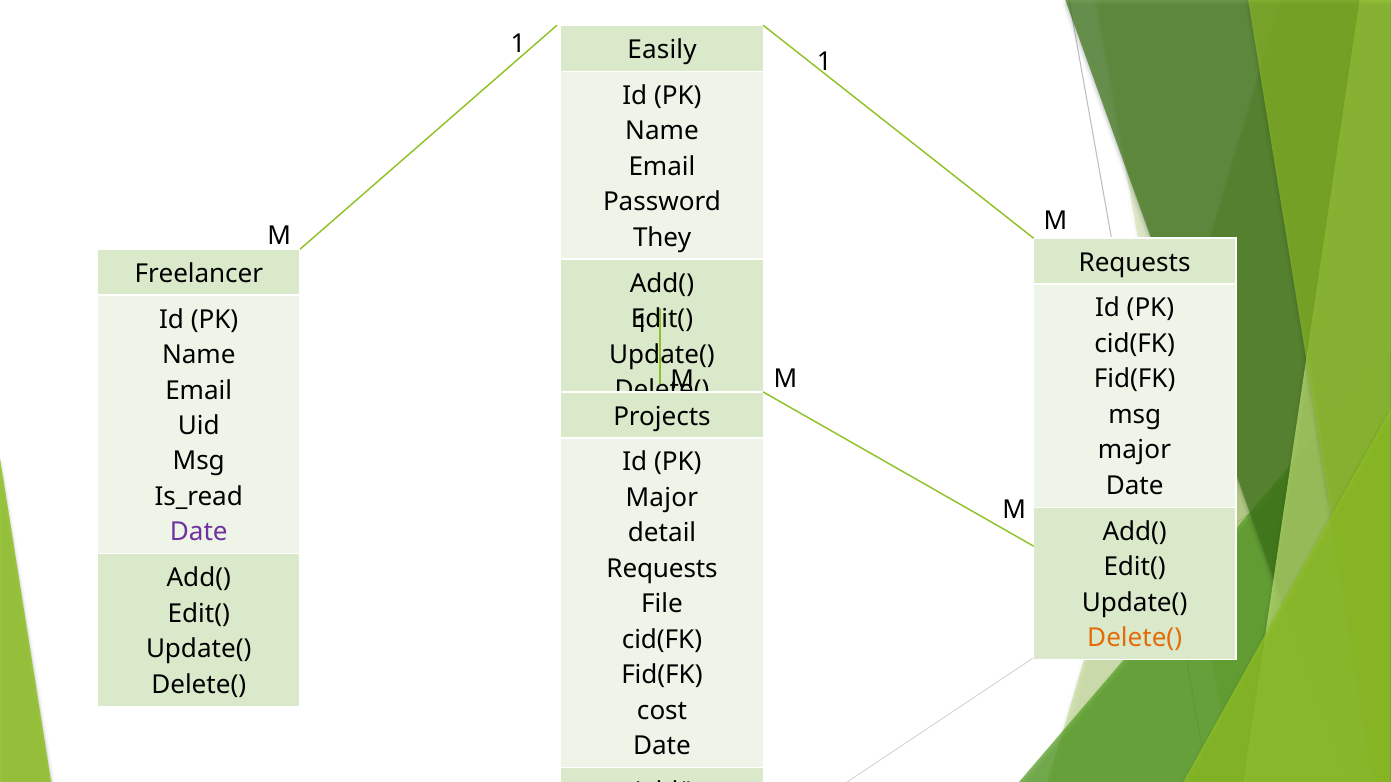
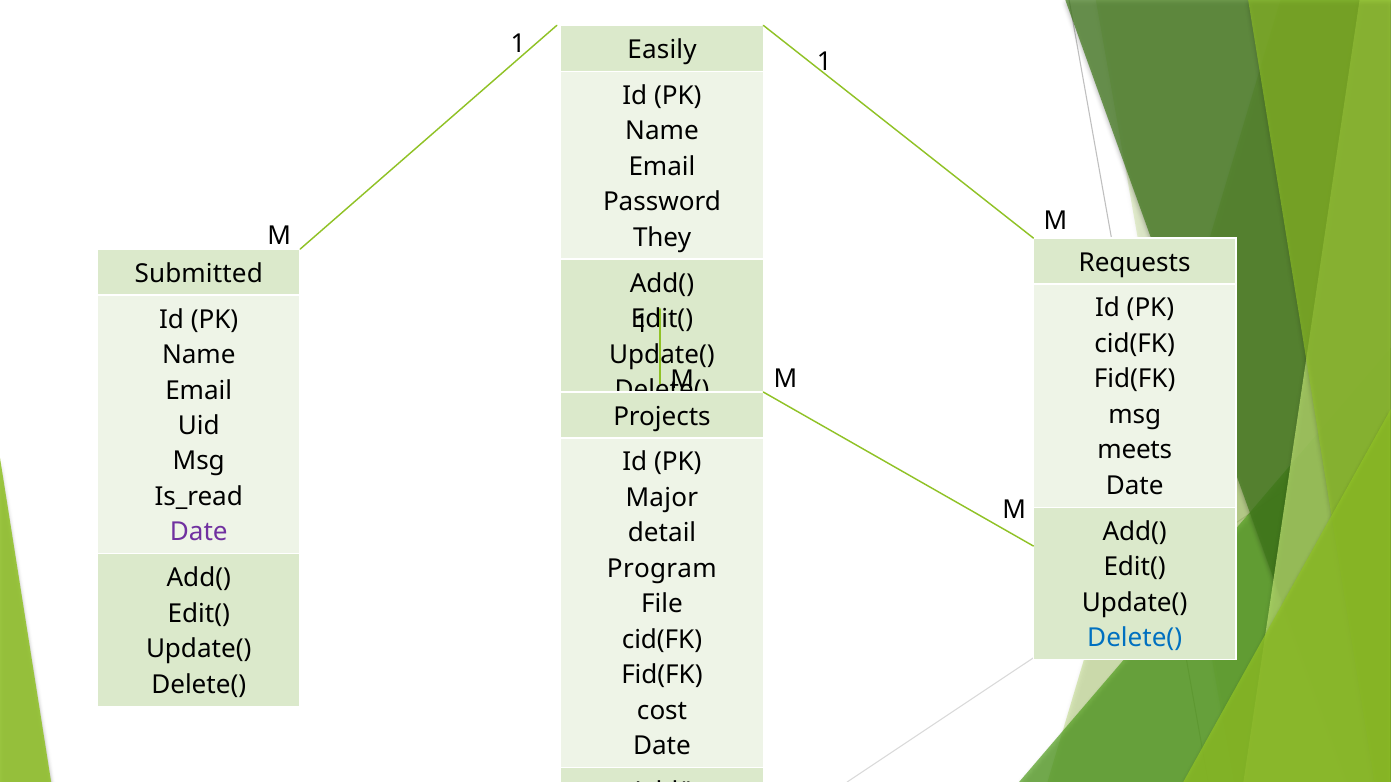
Freelancer: Freelancer -> Submitted
major at (1135, 451): major -> meets
Requests at (662, 569): Requests -> Program
Delete( at (1135, 638) colour: orange -> blue
